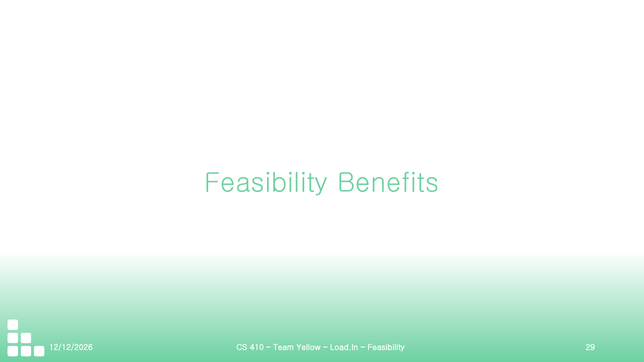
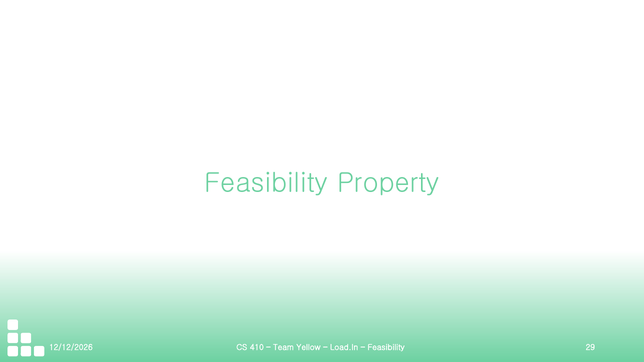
Benefits: Benefits -> Property
